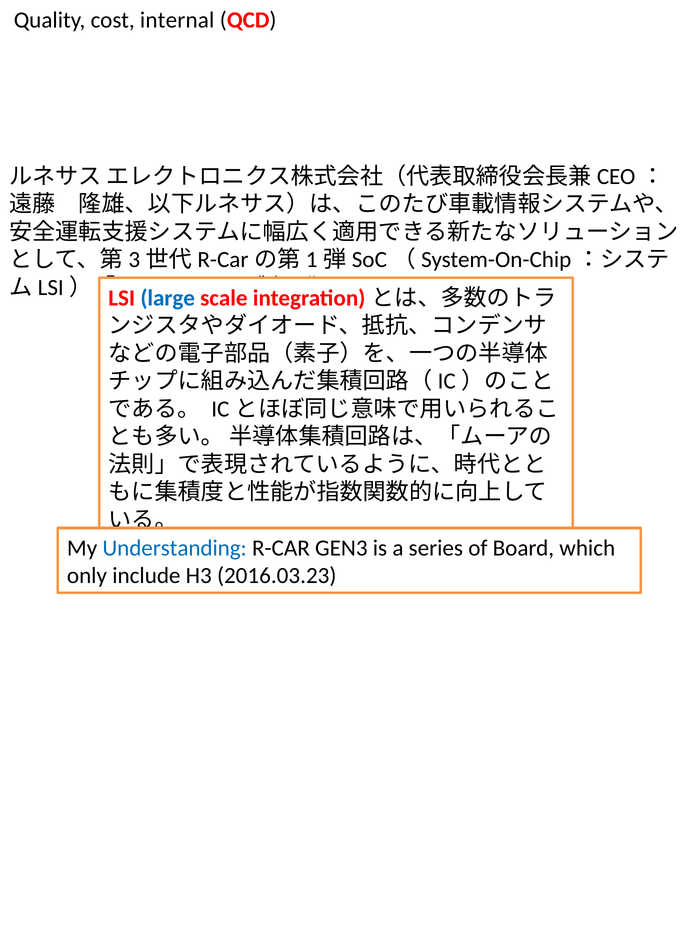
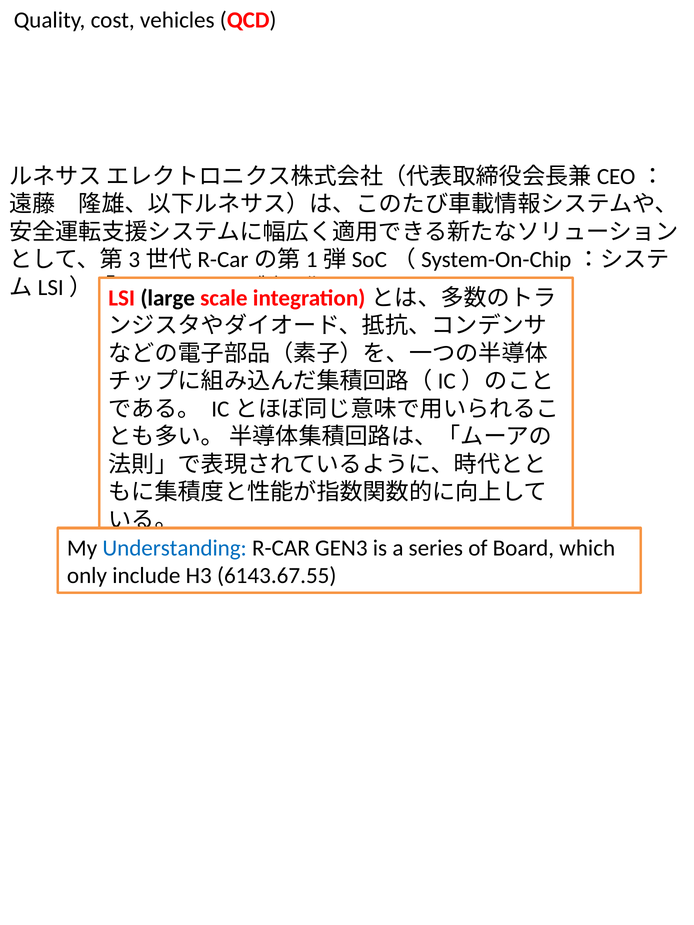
internal: internal -> vehicles
large colour: blue -> black
2016.03.23: 2016.03.23 -> 6143.67.55
